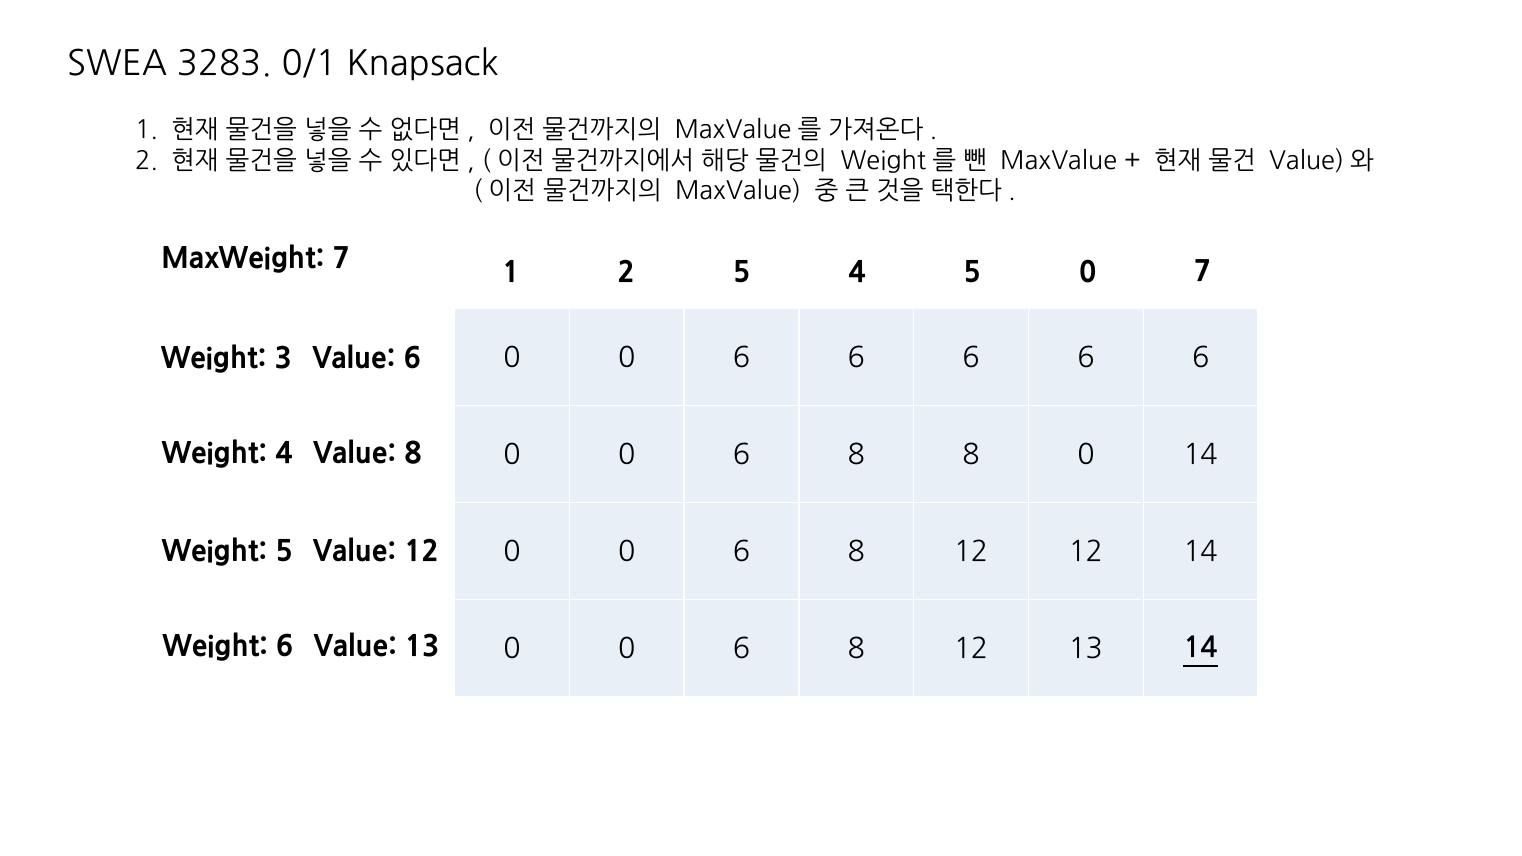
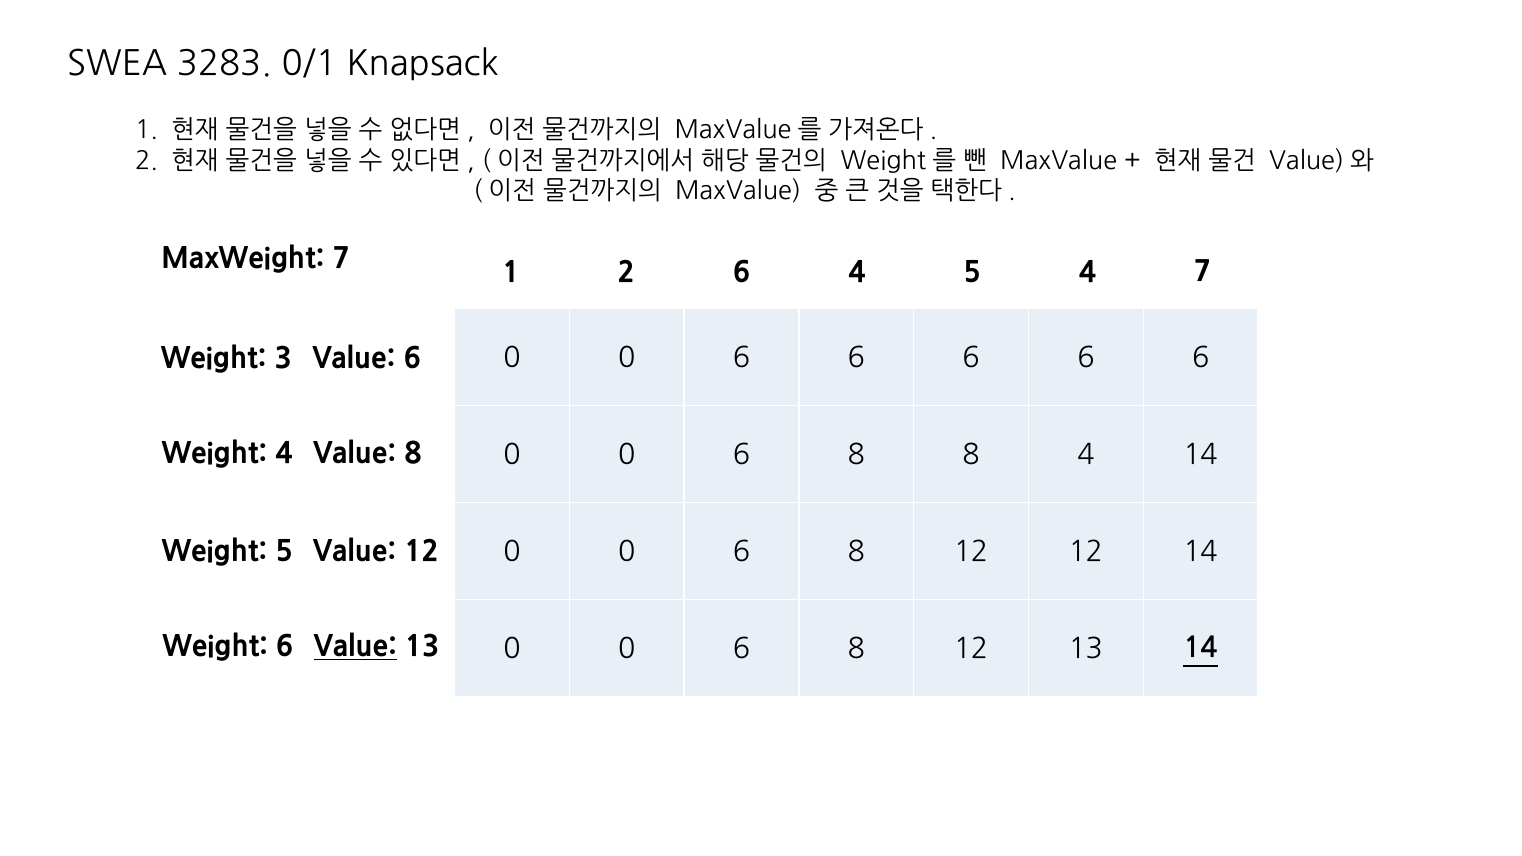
2 5: 5 -> 6
5 0: 0 -> 4
8 0: 0 -> 4
Value at (355, 647) underline: none -> present
